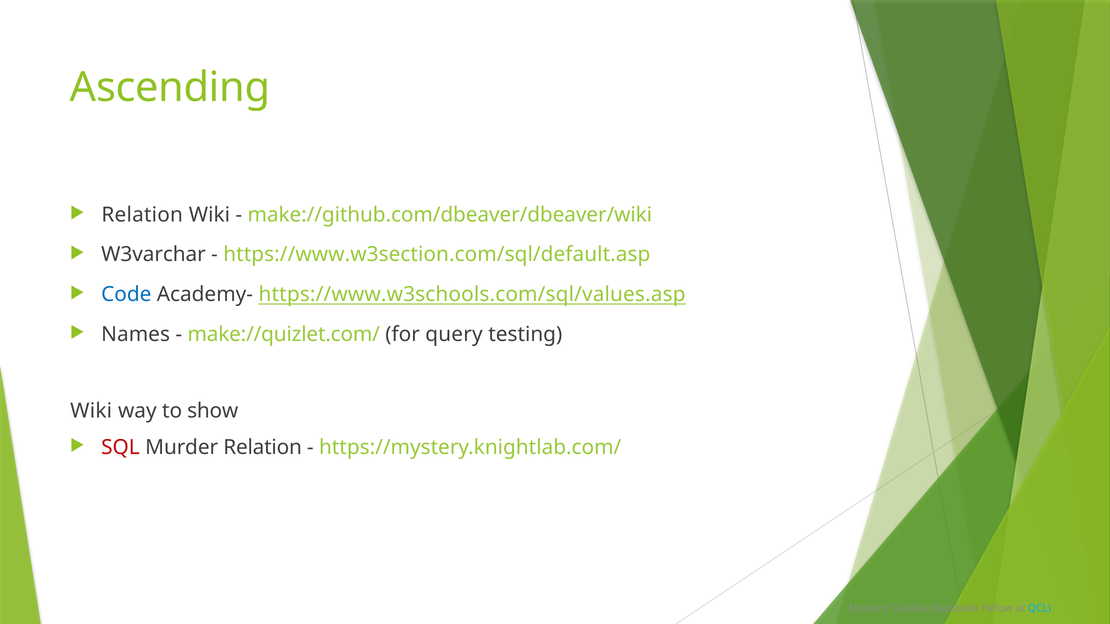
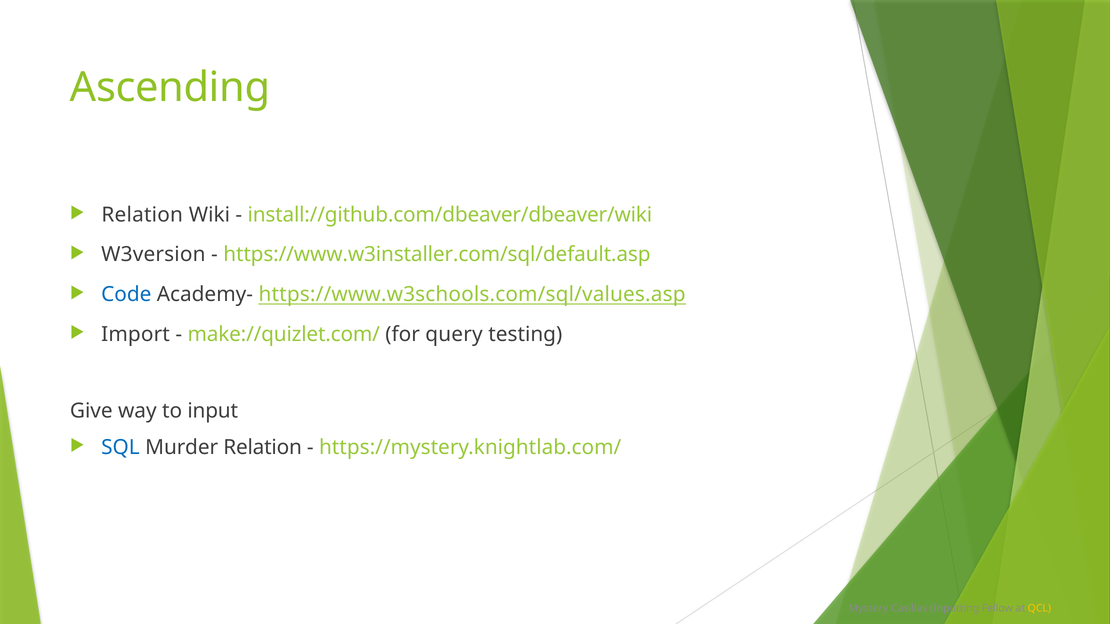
make://github.com/dbeaver/dbeaver/wiki: make://github.com/dbeaver/dbeaver/wiki -> install://github.com/dbeaver/dbeaver/wiki
W3varchar: W3varchar -> W3version
https://www.w3section.com/sql/default.asp: https://www.w3section.com/sql/default.asp -> https://www.w3installer.com/sql/default.asp
Names: Names -> Import
Wiki at (91, 411): Wiki -> Give
show: show -> input
SQL colour: red -> blue
Facebook: Facebook -> Inputting
QCL colour: light blue -> yellow
